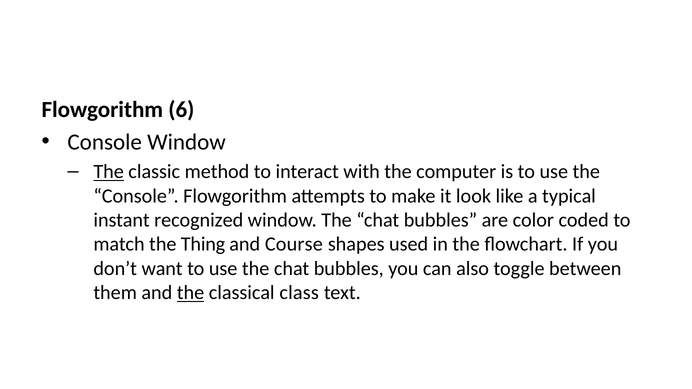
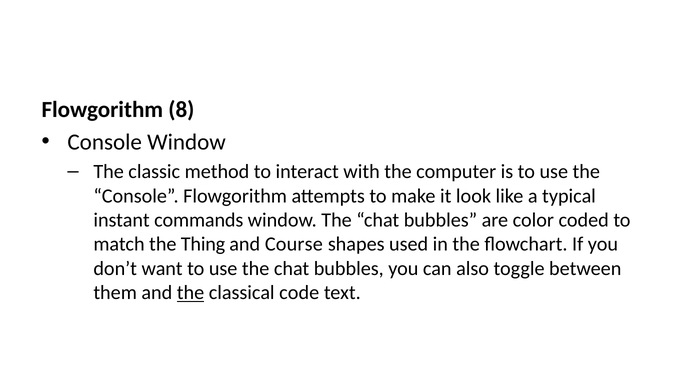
6: 6 -> 8
The at (109, 172) underline: present -> none
recognized: recognized -> commands
class: class -> code
